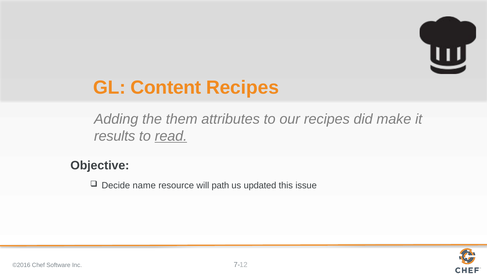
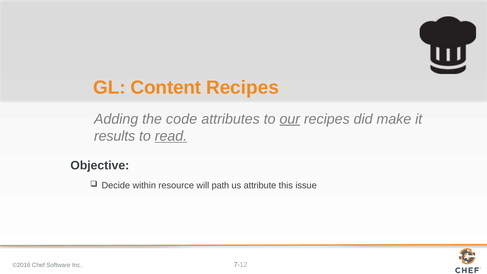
them: them -> code
our underline: none -> present
name: name -> within
updated: updated -> attribute
